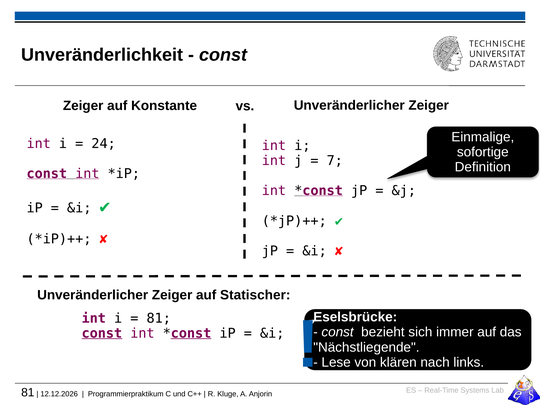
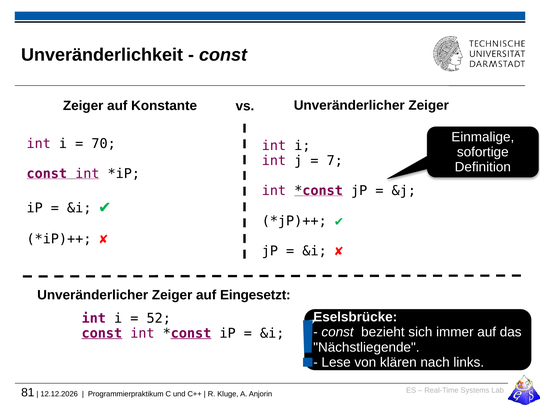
24: 24 -> 70
Statischer: Statischer -> Eingesetzt
81 at (159, 318): 81 -> 52
